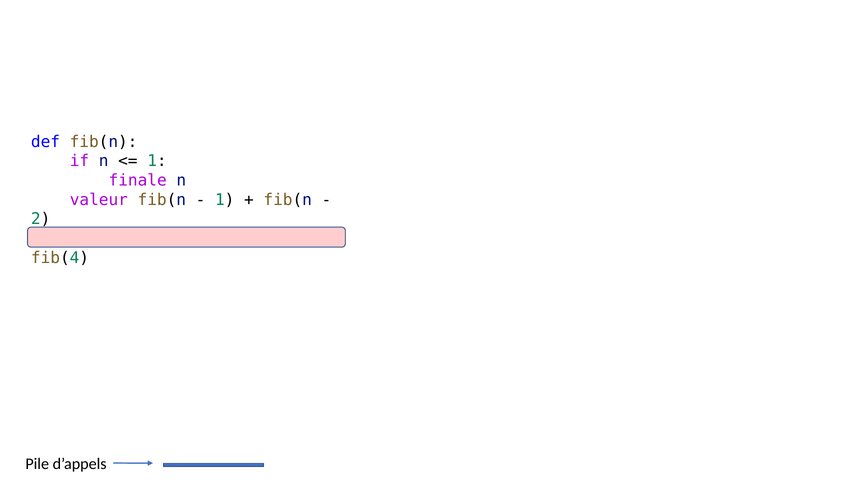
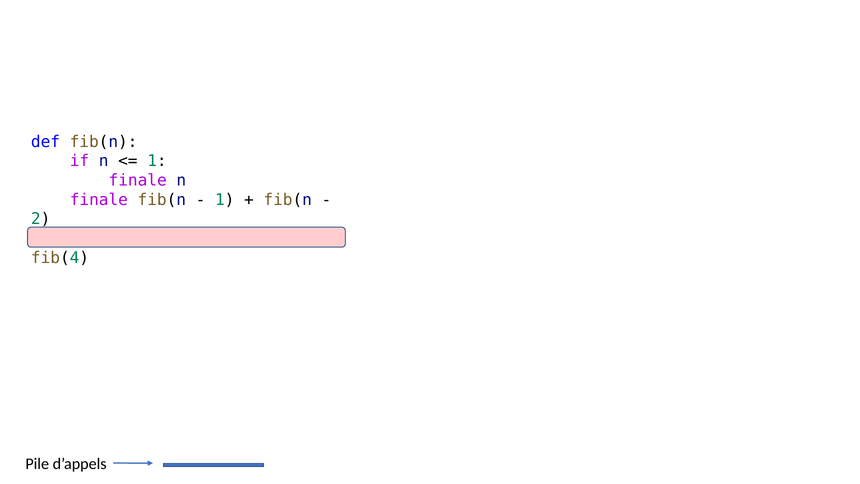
valeur at (99, 200): valeur -> finale
